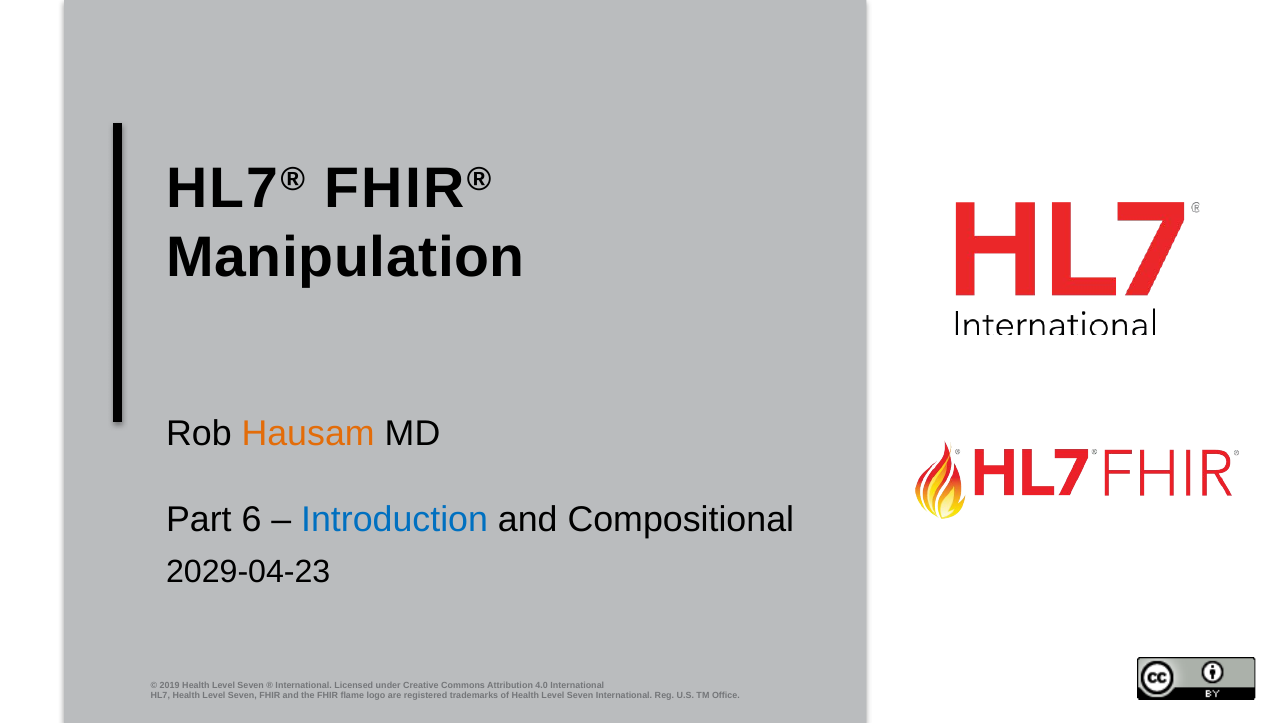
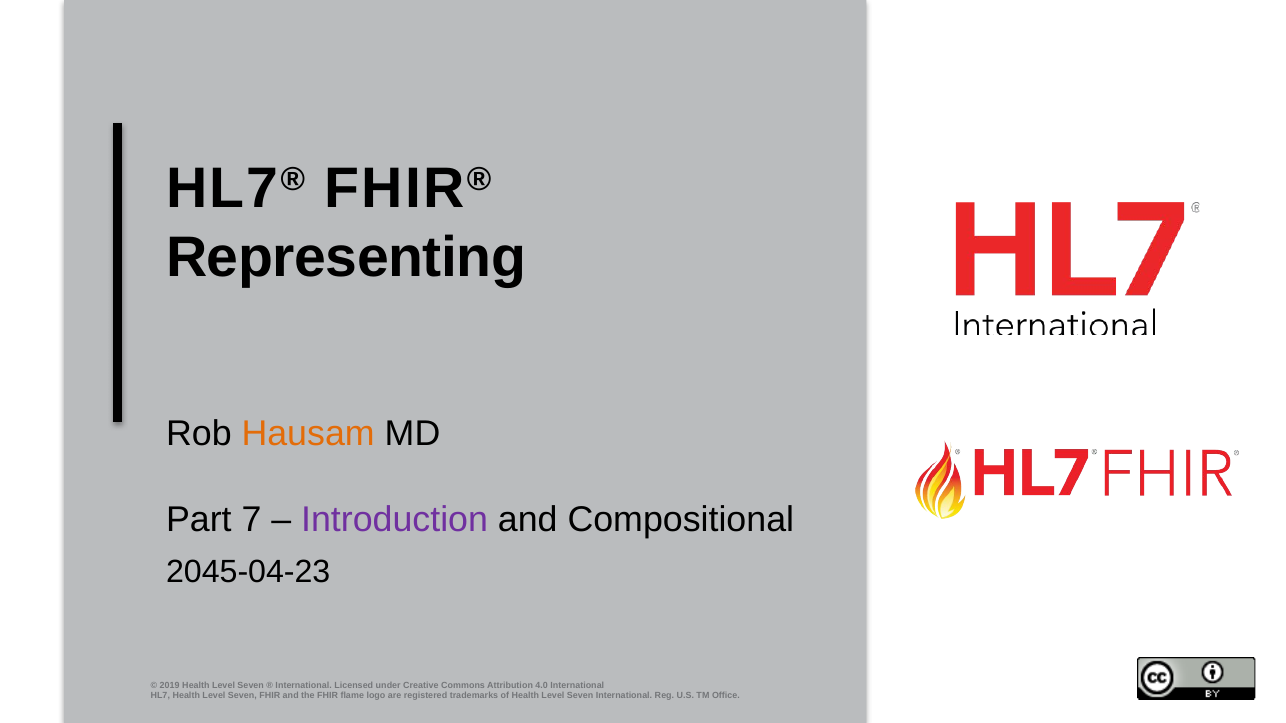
Manipulation: Manipulation -> Representing
6: 6 -> 7
Introduction colour: blue -> purple
2029-04-23: 2029-04-23 -> 2045-04-23
